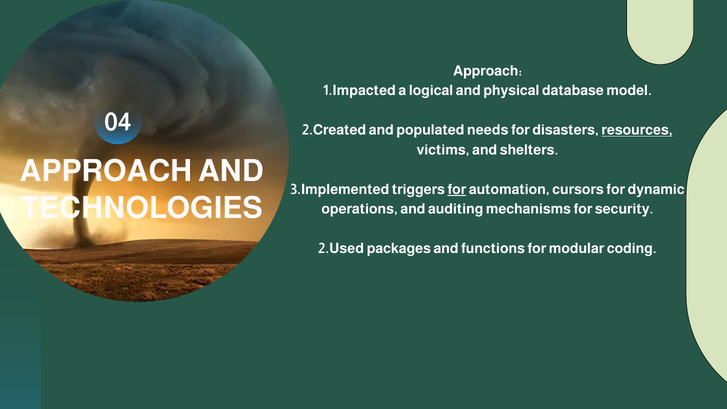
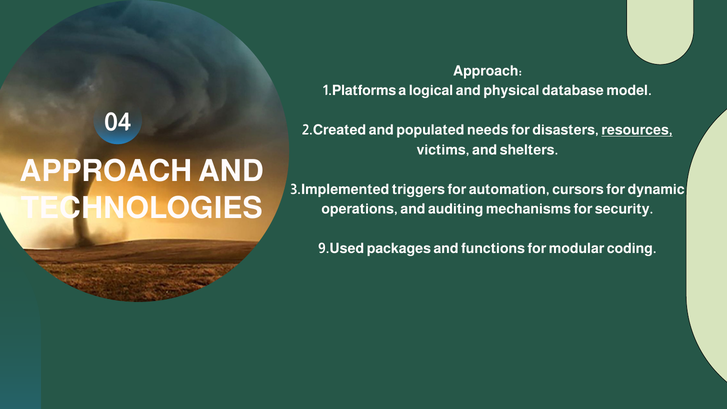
1.Impacted: 1.Impacted -> 1.Platforms
for at (457, 189) underline: present -> none
2.Used: 2.Used -> 9.Used
